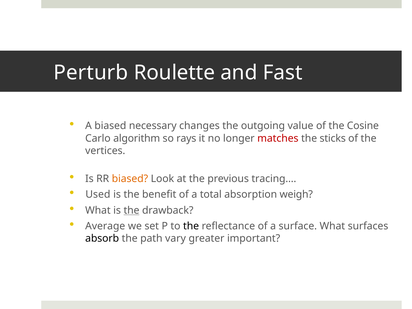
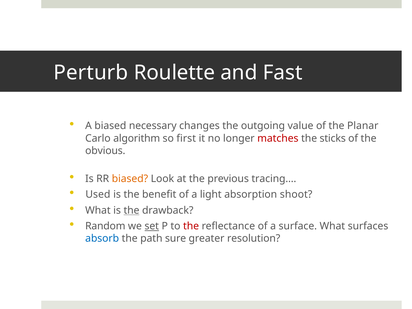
Cosine: Cosine -> Planar
rays: rays -> first
vertices: vertices -> obvious
total: total -> light
weigh: weigh -> shoot
Average: Average -> Random
set underline: none -> present
the at (191, 226) colour: black -> red
absorb colour: black -> blue
vary: vary -> sure
important: important -> resolution
